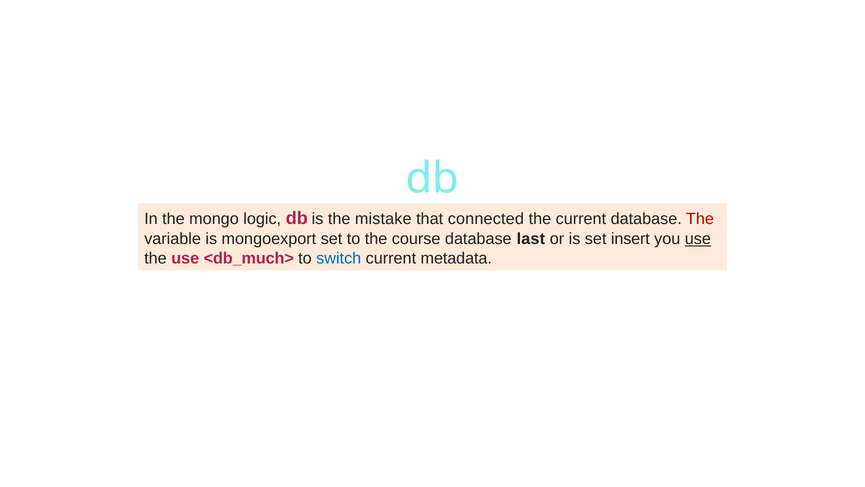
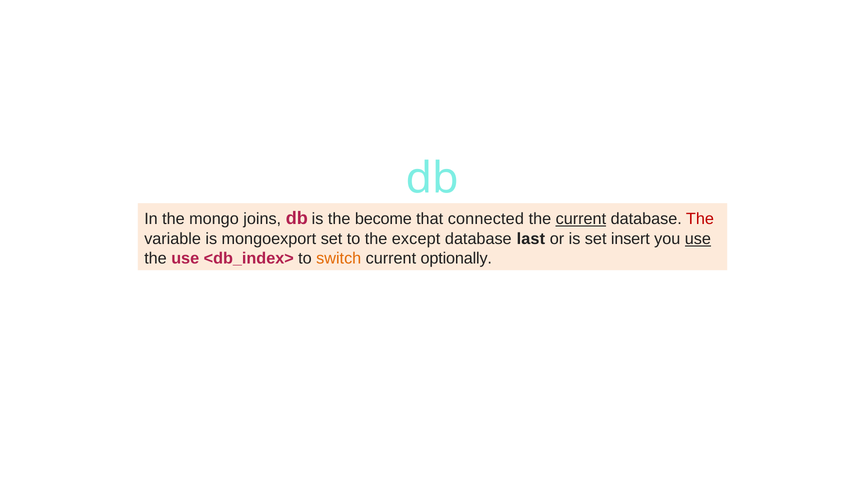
logic: logic -> joins
mistake: mistake -> become
current at (581, 219) underline: none -> present
course: course -> except
<db_much>: <db_much> -> <db_index>
switch colour: blue -> orange
metadata: metadata -> optionally
